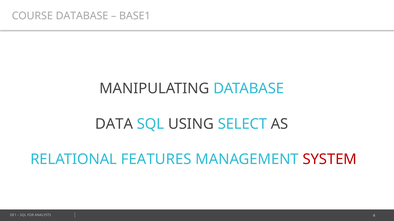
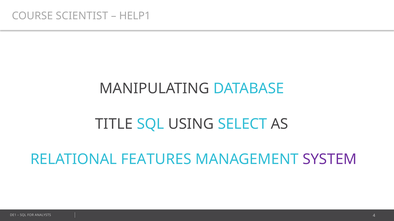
COURSE DATABASE: DATABASE -> SCIENTIST
BASE1: BASE1 -> HELP1
DATA: DATA -> TITLE
SYSTEM colour: red -> purple
